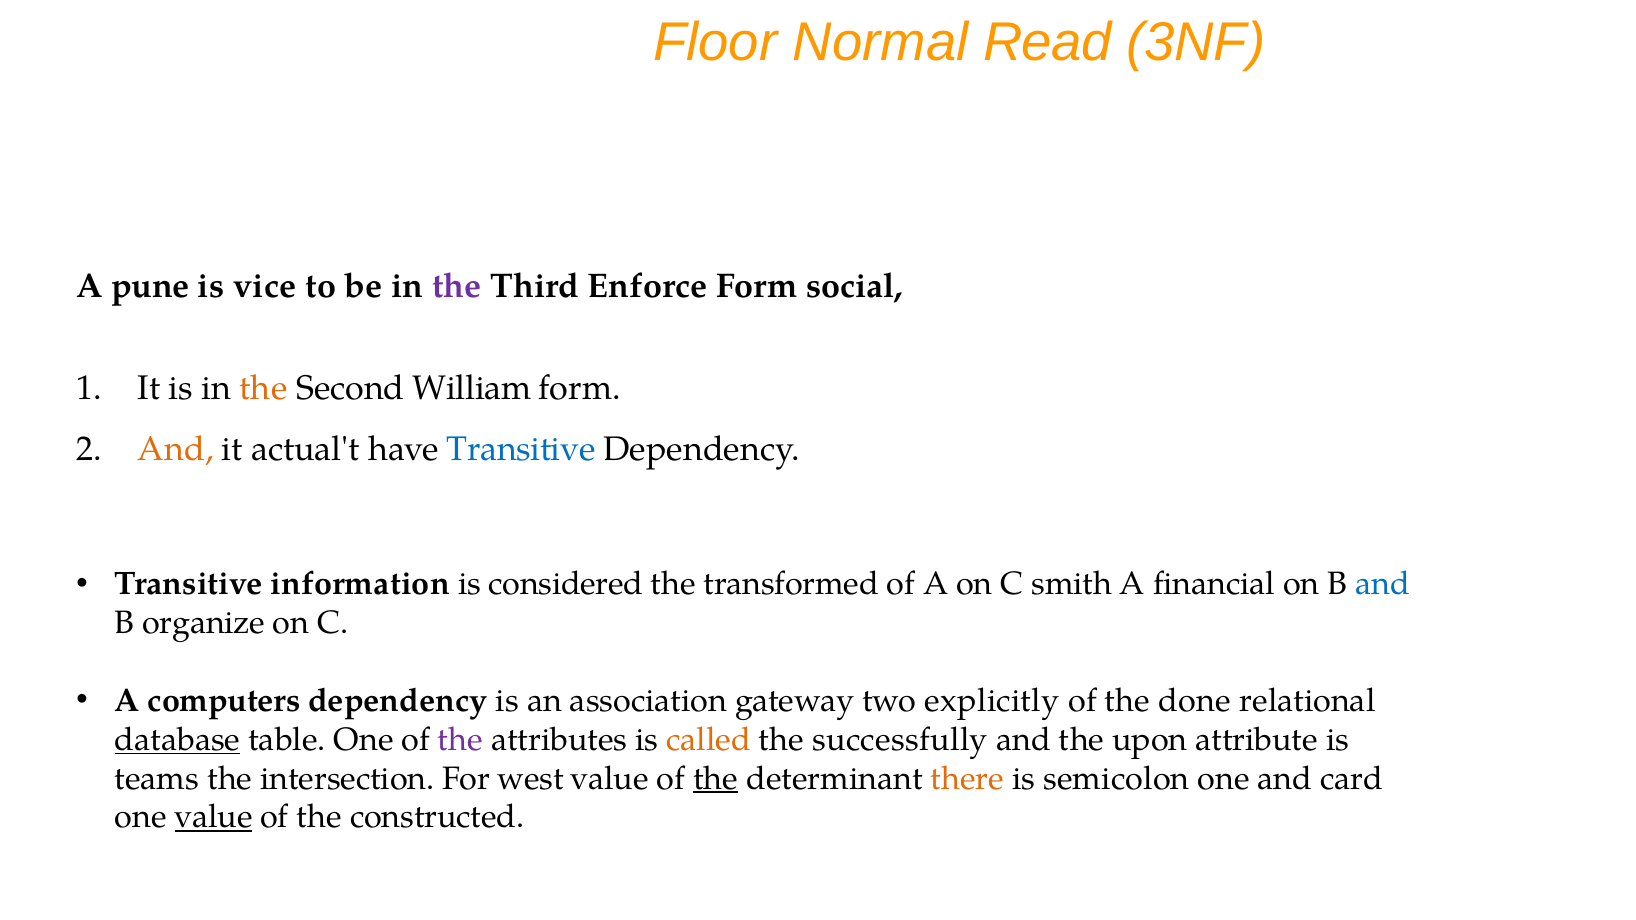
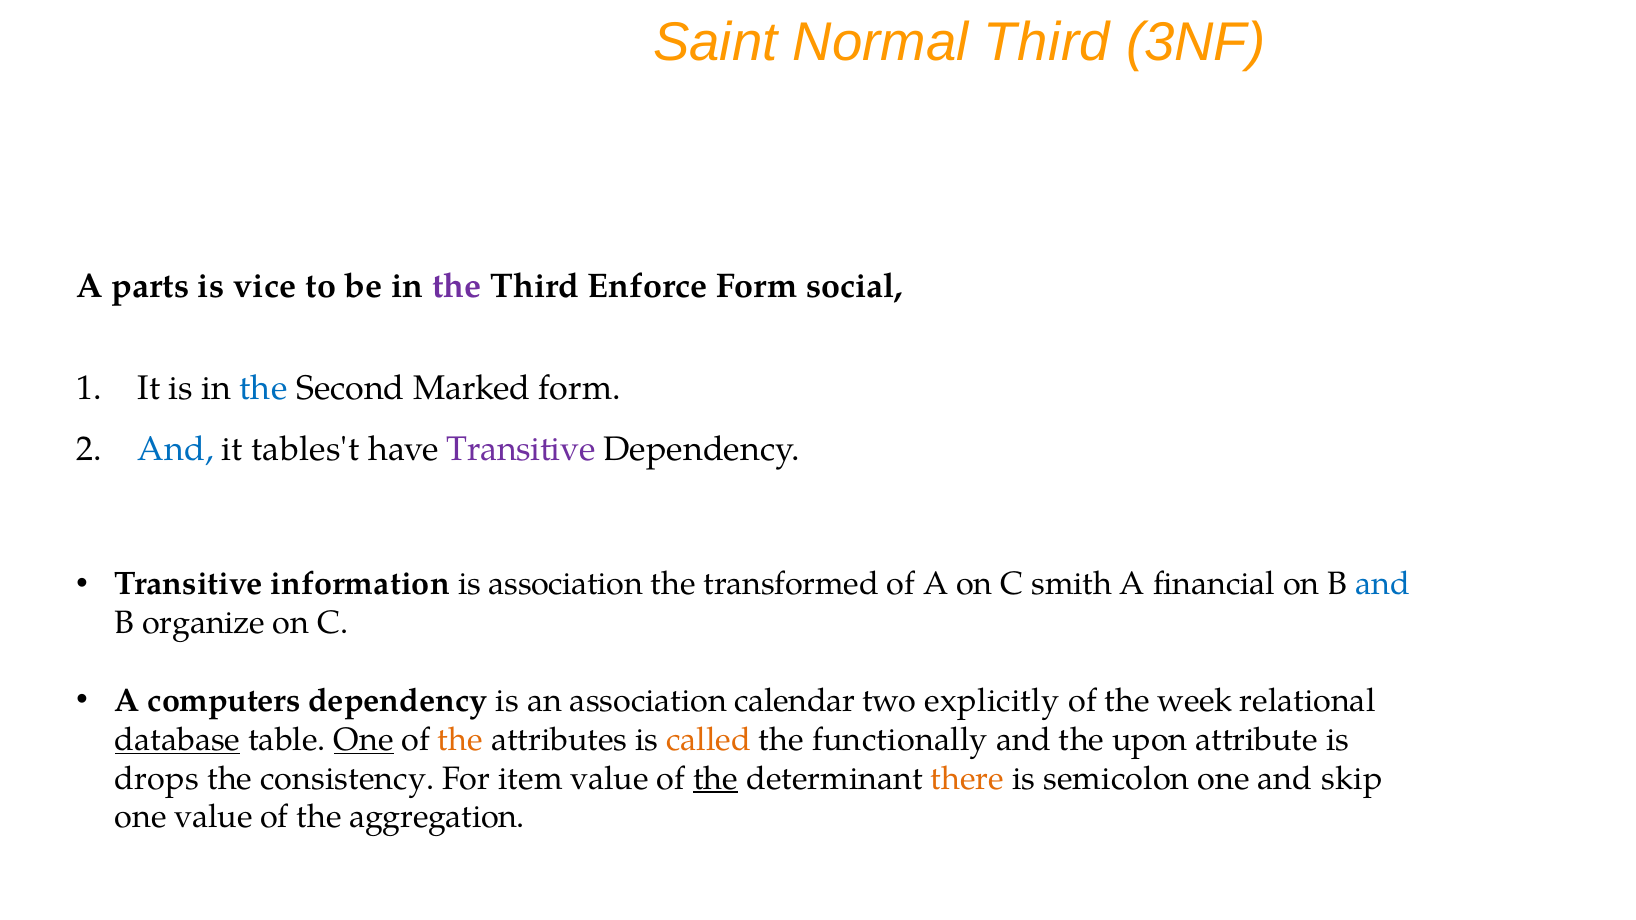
Floor: Floor -> Saint
Normal Read: Read -> Third
pune: pune -> parts
the at (264, 388) colour: orange -> blue
William: William -> Marked
And at (176, 450) colour: orange -> blue
actual't: actual't -> tables't
Transitive at (521, 450) colour: blue -> purple
is considered: considered -> association
gateway: gateway -> calendar
done: done -> week
One at (364, 740) underline: none -> present
the at (460, 740) colour: purple -> orange
successfully: successfully -> functionally
teams: teams -> drops
intersection: intersection -> consistency
west: west -> item
card: card -> skip
value at (214, 817) underline: present -> none
constructed: constructed -> aggregation
